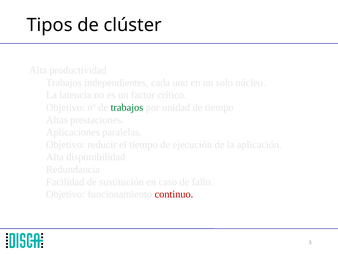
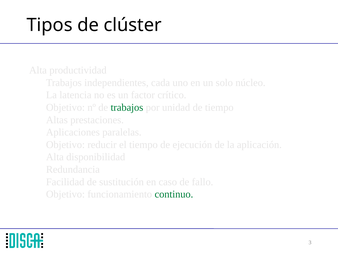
continuo colour: red -> green
